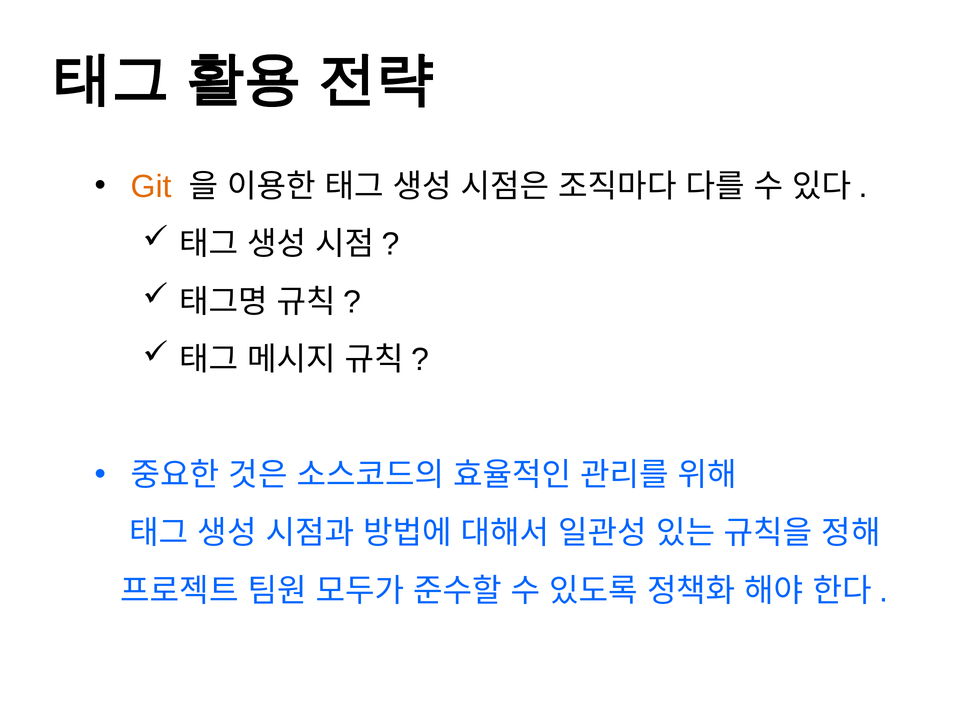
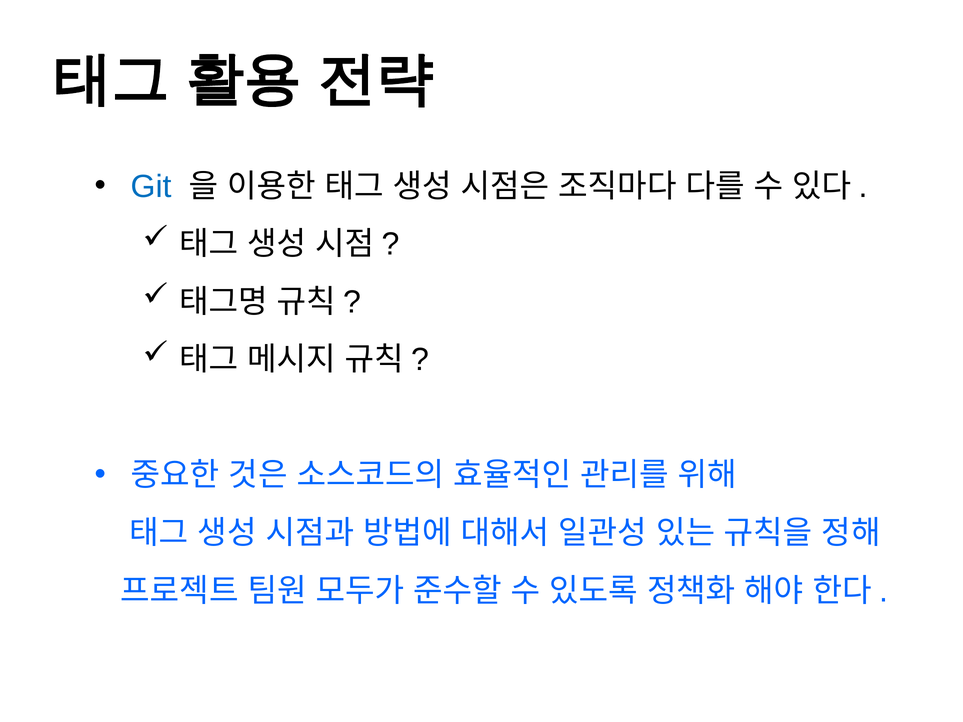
Git colour: orange -> blue
